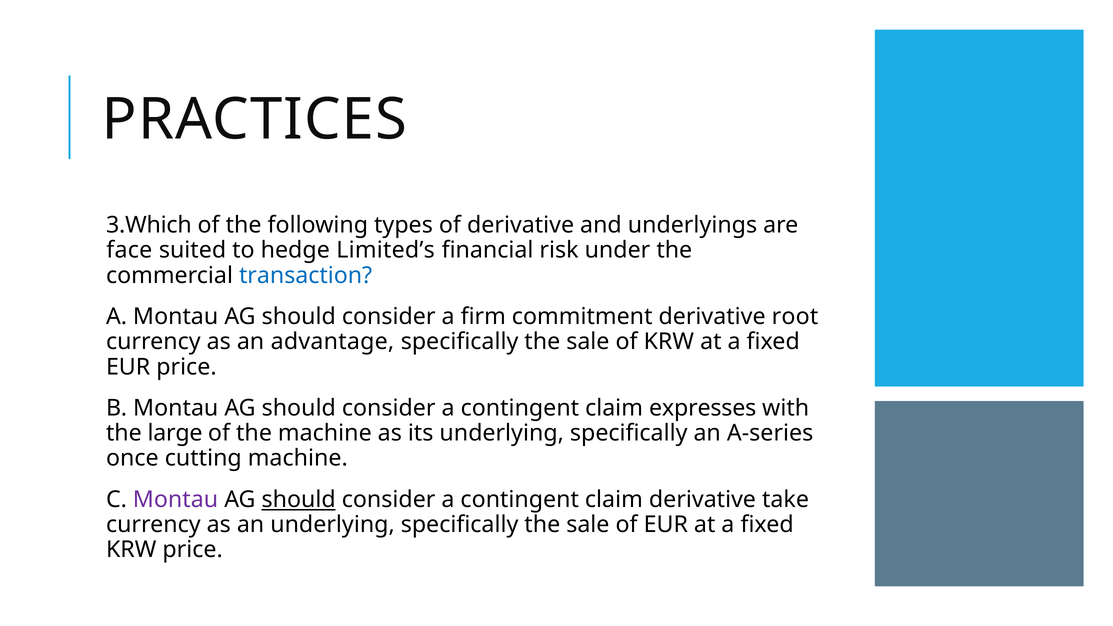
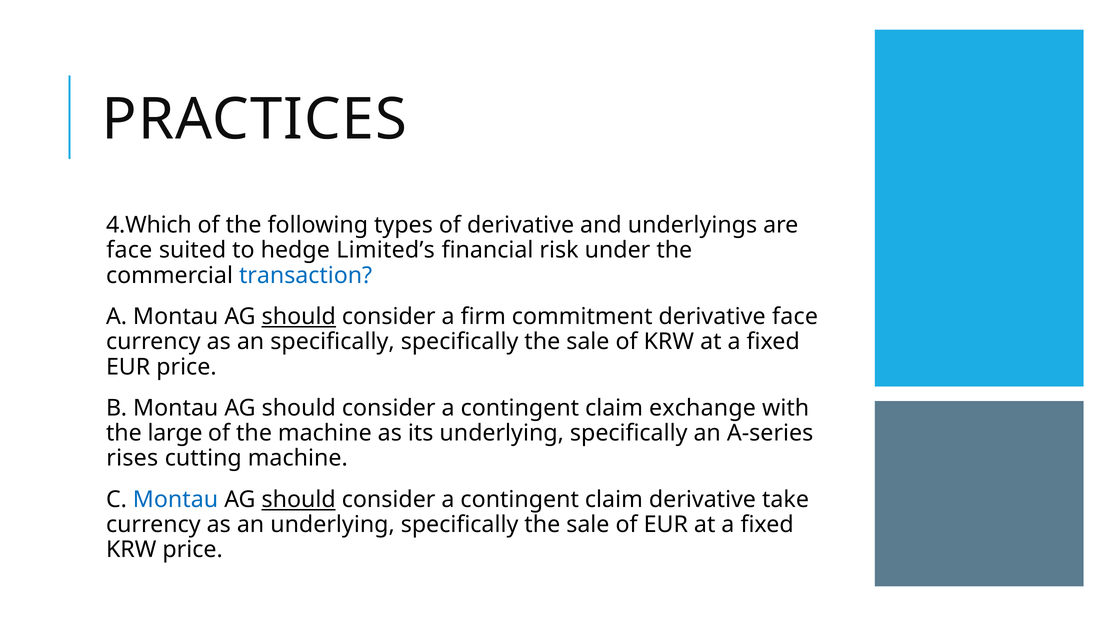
3.Which: 3.Which -> 4.Which
should at (299, 317) underline: none -> present
derivative root: root -> face
an advantage: advantage -> specifically
expresses: expresses -> exchange
once: once -> rises
Montau at (175, 500) colour: purple -> blue
